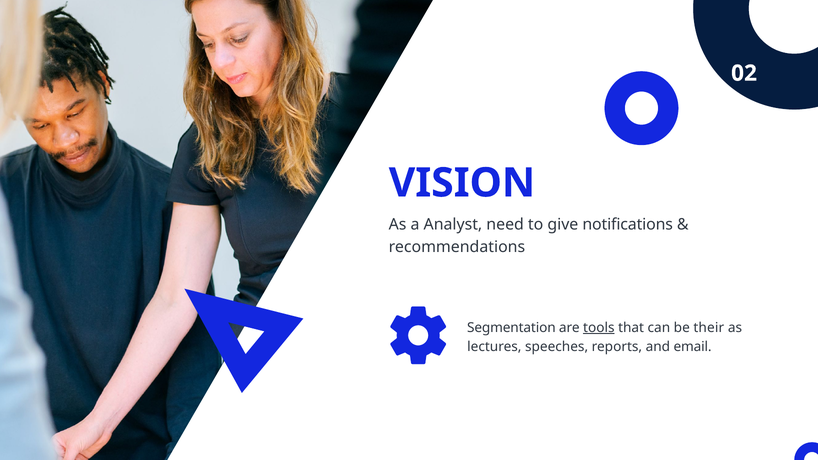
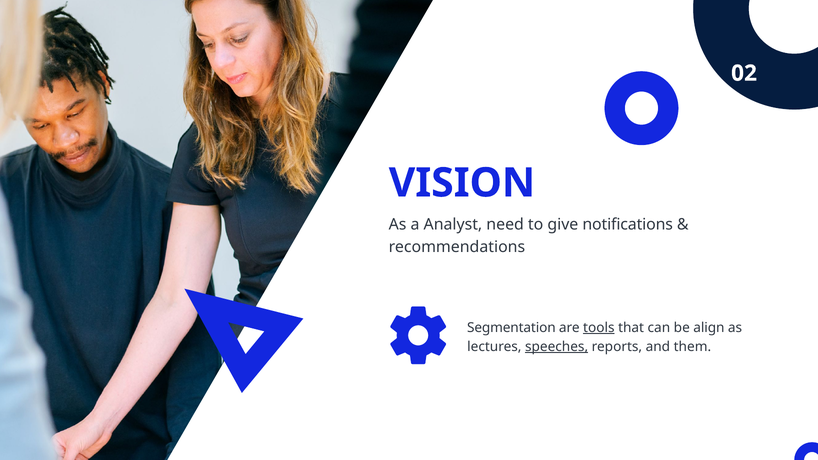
their: their -> align
speeches underline: none -> present
email: email -> them
